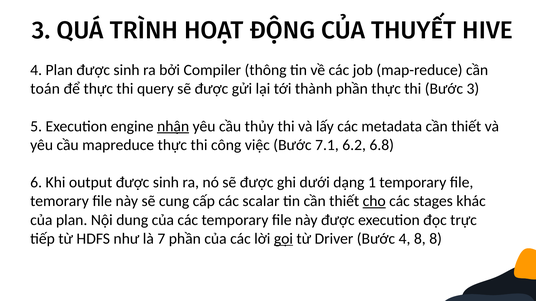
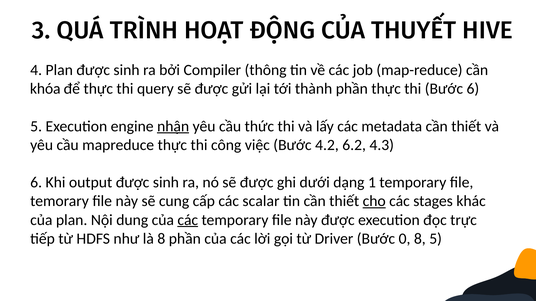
toán: toán -> khóa
Bước 3: 3 -> 6
thủy: thủy -> thức
7.1: 7.1 -> 4.2
6.8: 6.8 -> 4.3
các at (188, 220) underline: none -> present
là 7: 7 -> 8
gọi underline: present -> none
Bước 4: 4 -> 0
8 8: 8 -> 5
